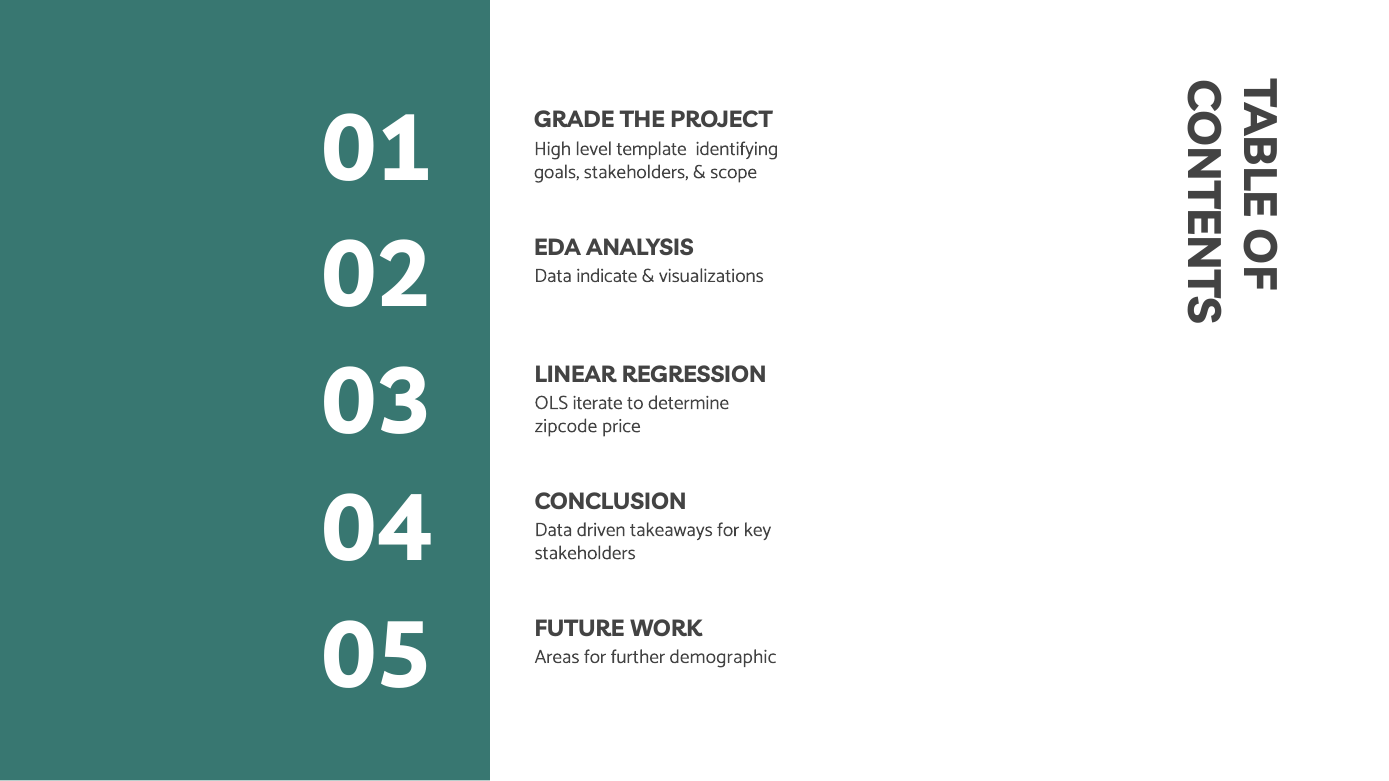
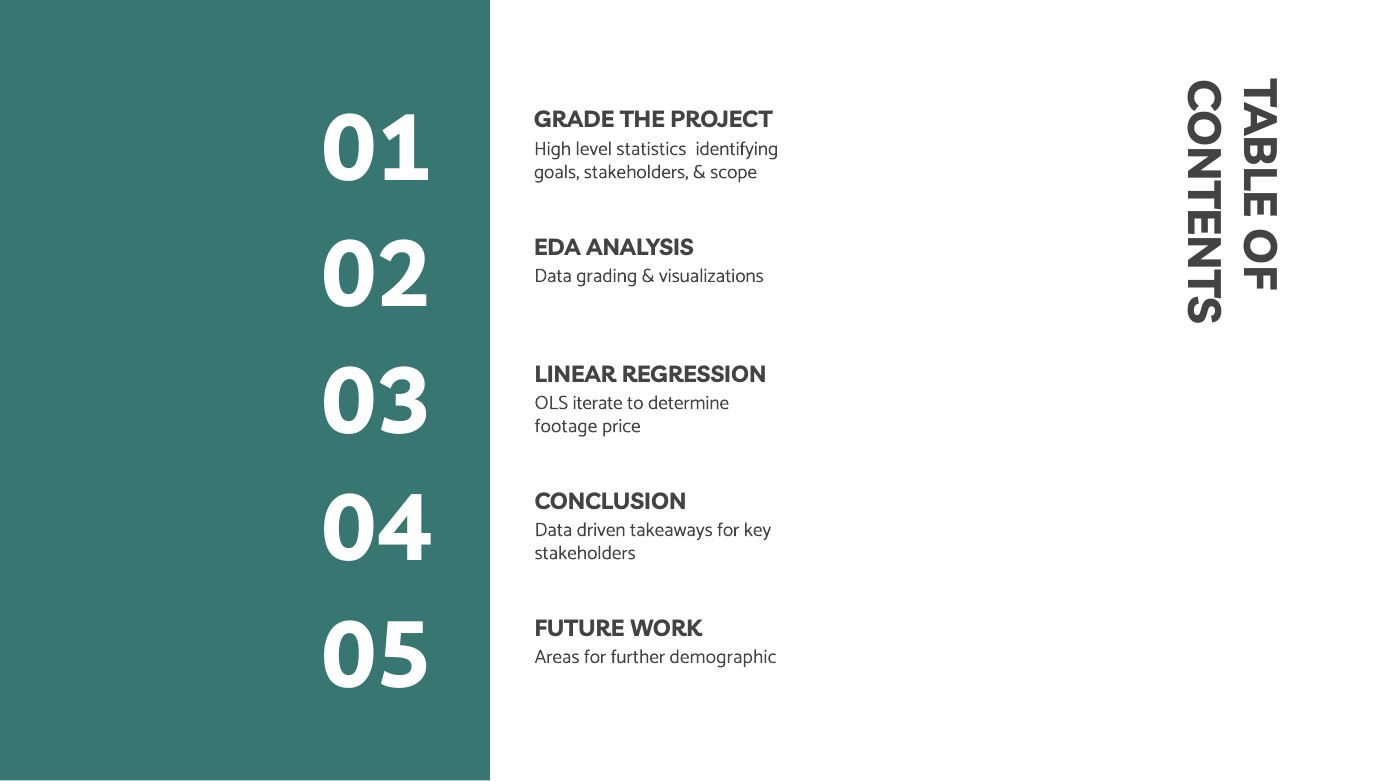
template: template -> statistics
indicate: indicate -> grading
zipcode: zipcode -> footage
